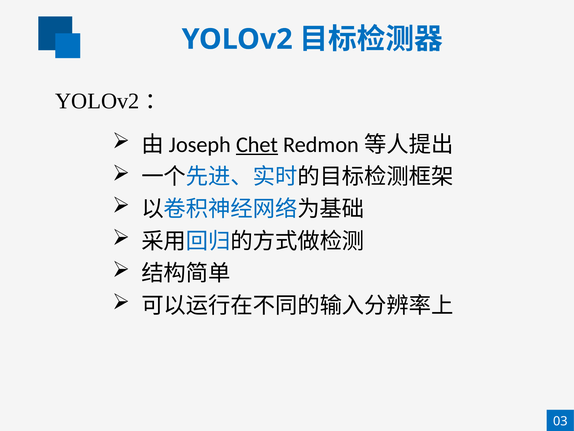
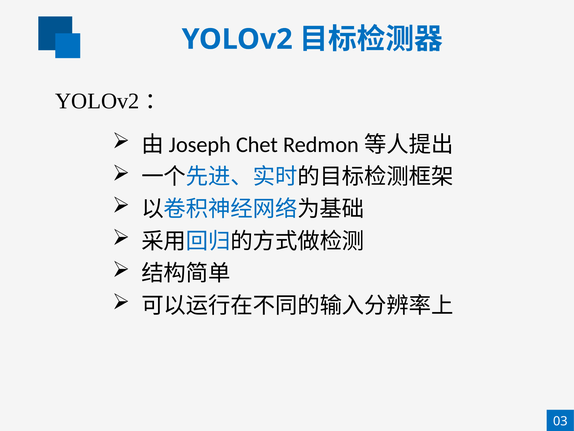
Chet underline: present -> none
